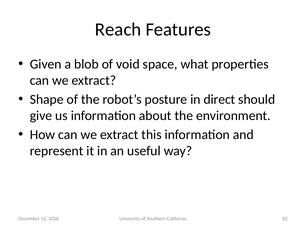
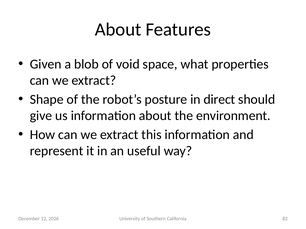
Reach at (118, 30): Reach -> About
